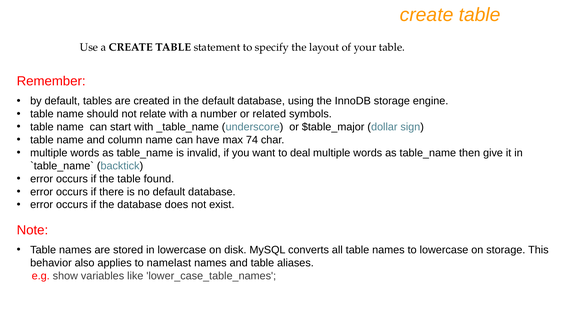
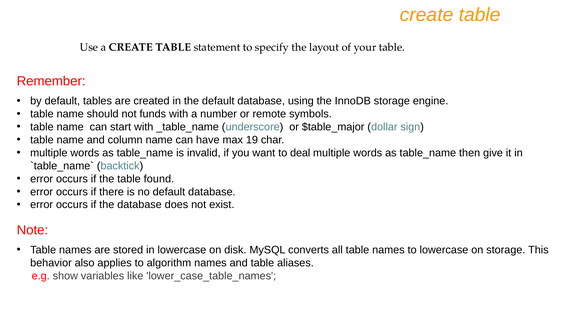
relate: relate -> funds
related: related -> remote
74: 74 -> 19
namelast: namelast -> algorithm
